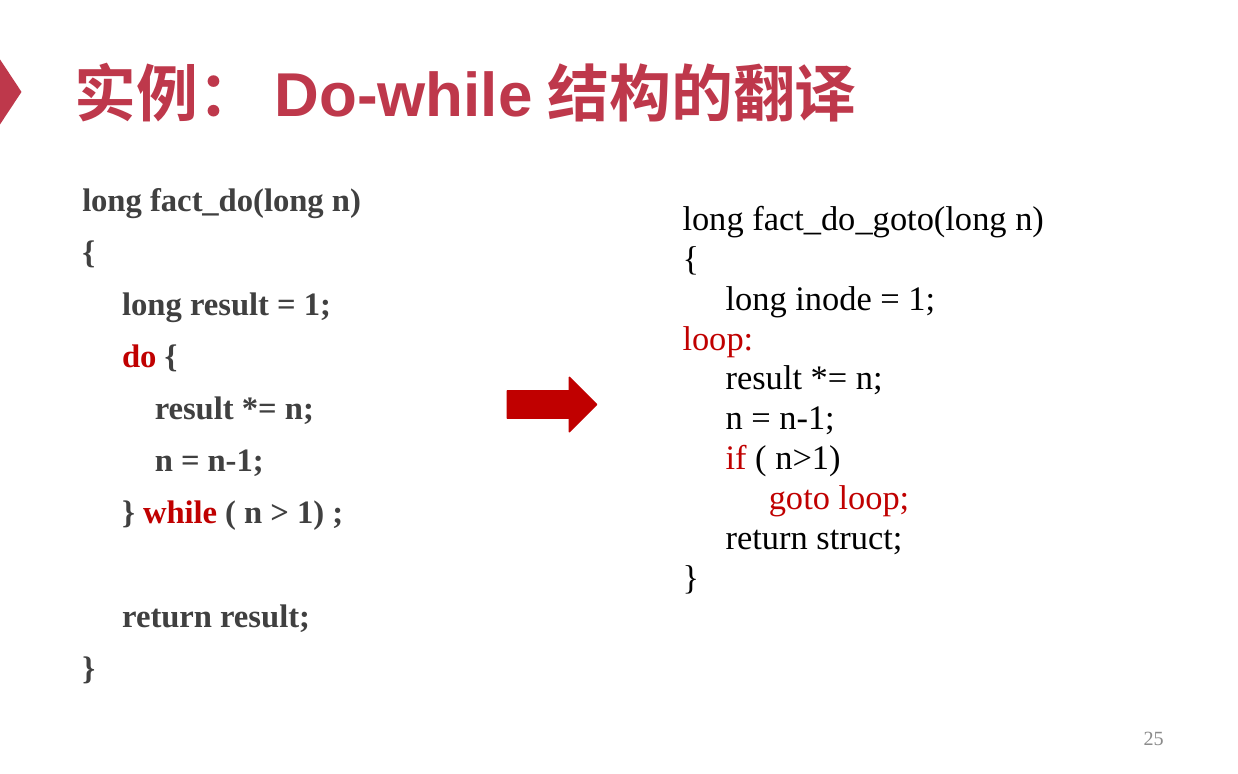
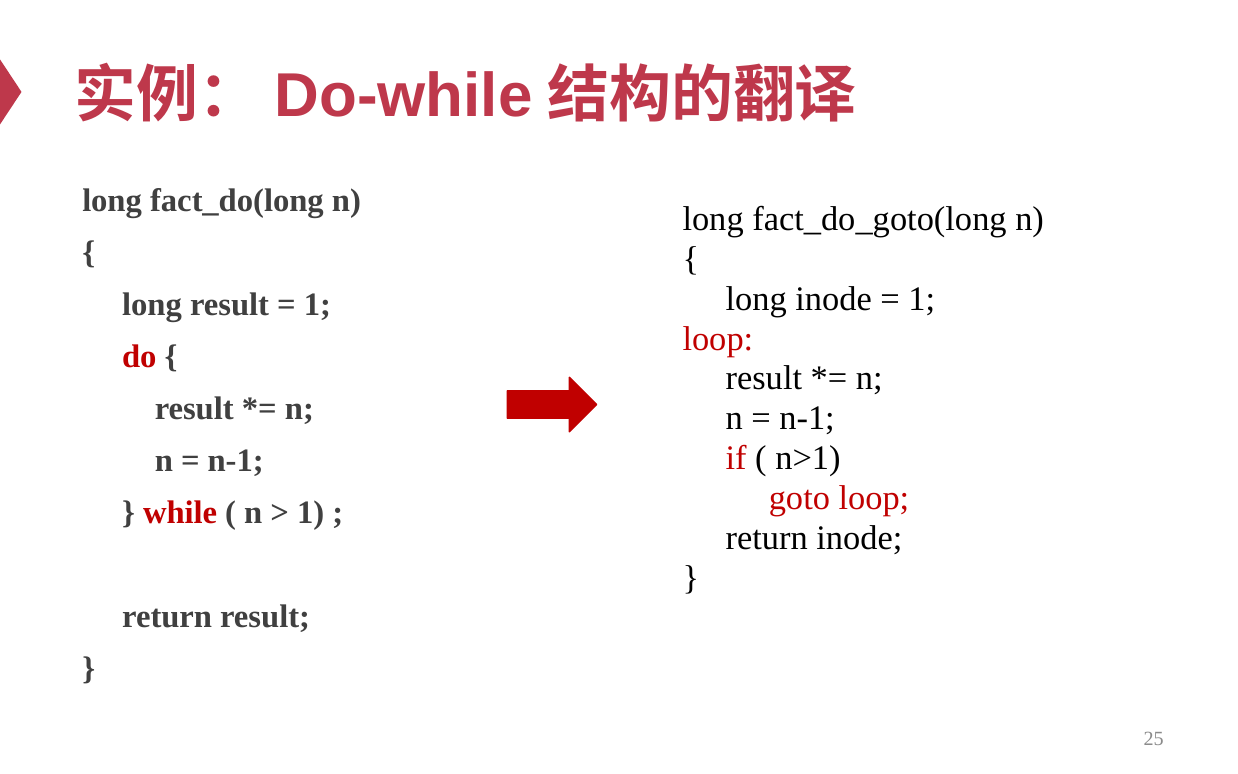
return struct: struct -> inode
